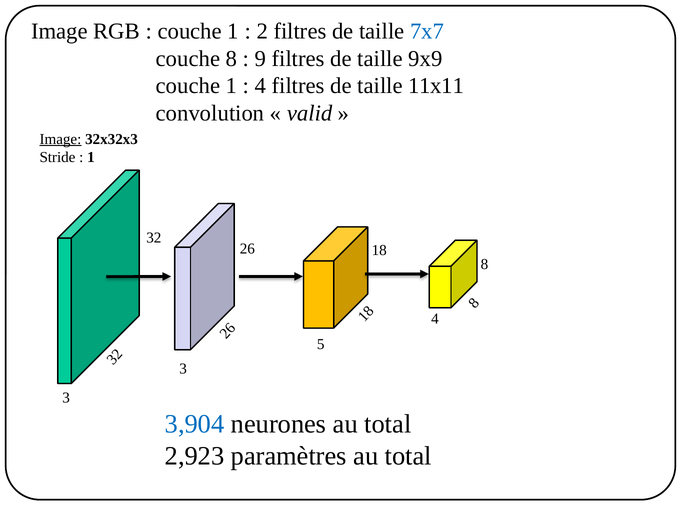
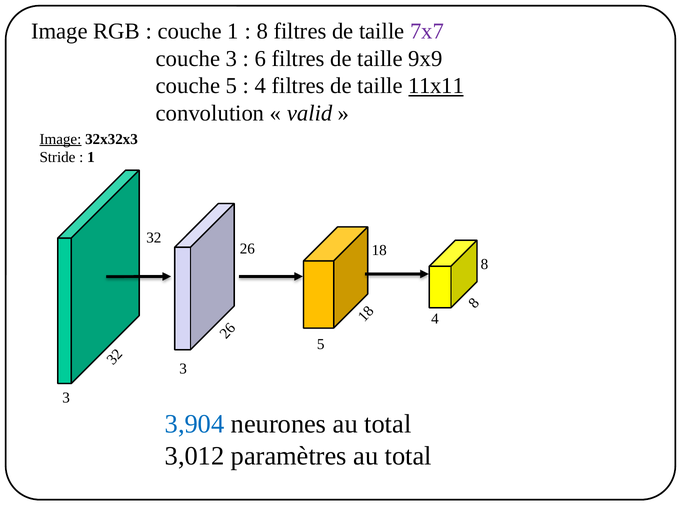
2 at (262, 31): 2 -> 8
7x7 colour: blue -> purple
couche 8: 8 -> 3
9 at (260, 59): 9 -> 6
1 at (231, 86): 1 -> 5
11x11 underline: none -> present
2,923: 2,923 -> 3,012
